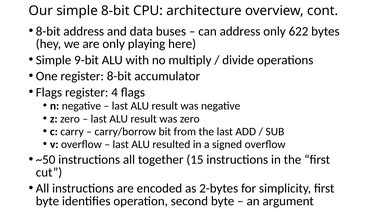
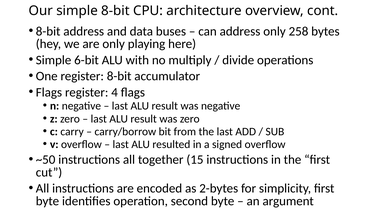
622: 622 -> 258
9-bit: 9-bit -> 6-bit
